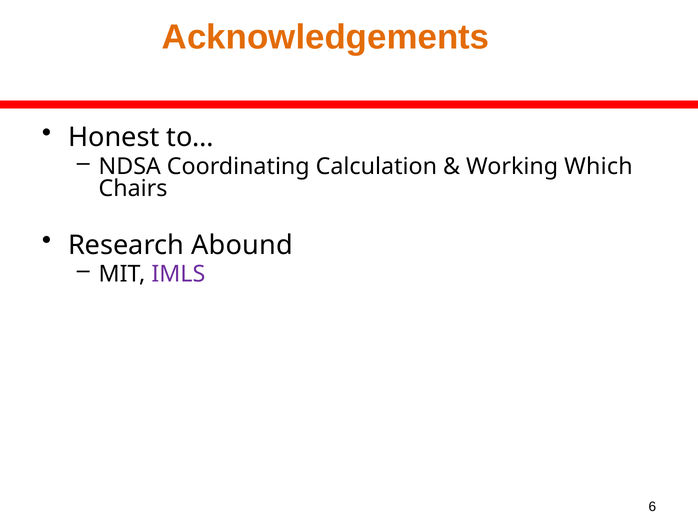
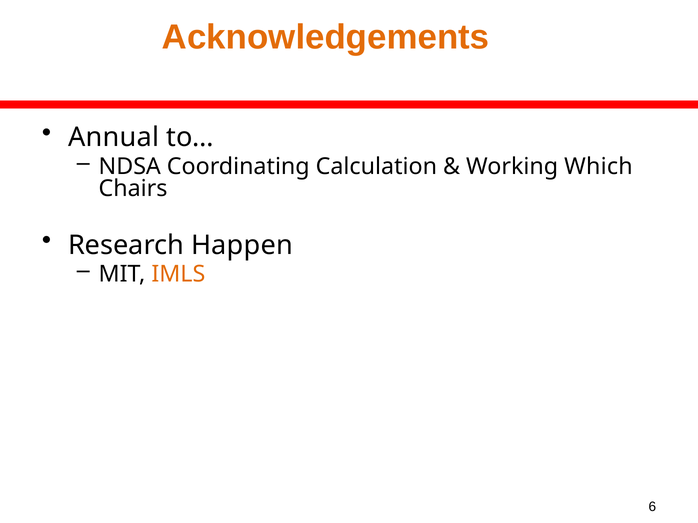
Honest: Honest -> Annual
Abound: Abound -> Happen
IMLS colour: purple -> orange
